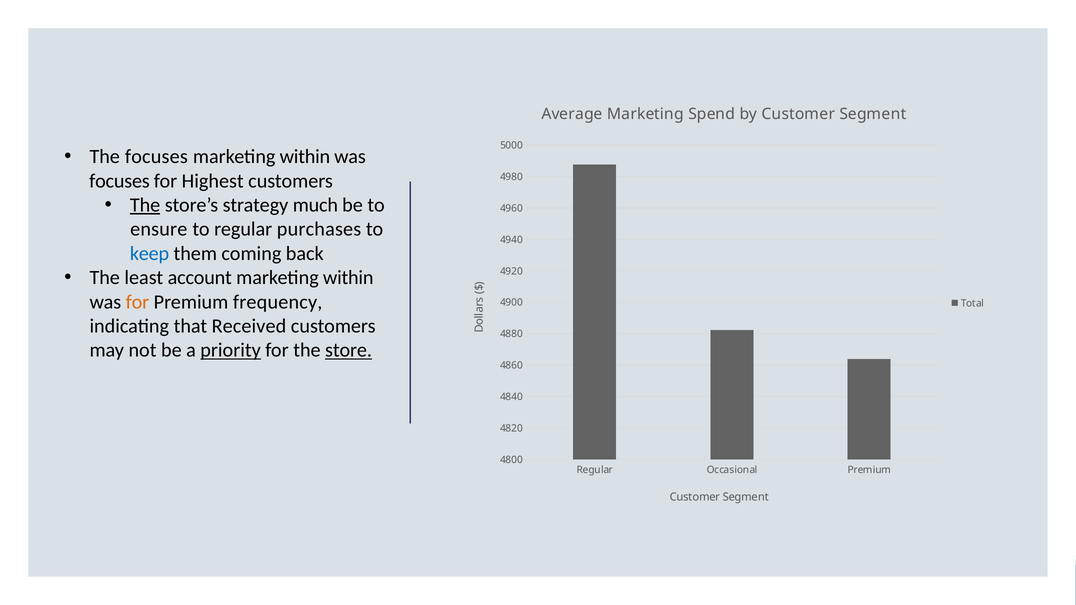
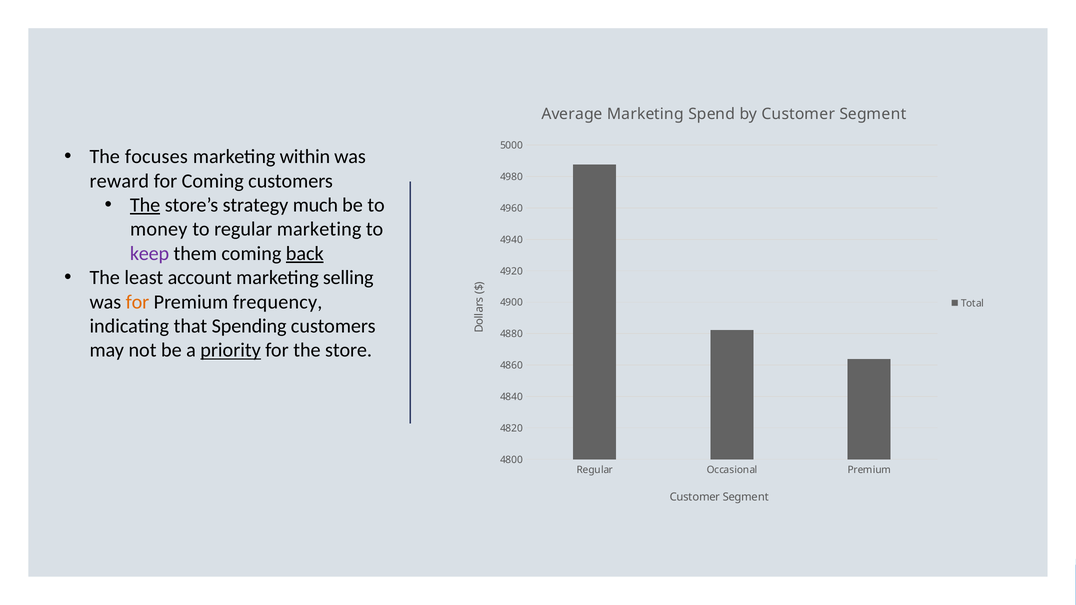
focuses at (119, 181): focuses -> reward
for Highest: Highest -> Coming
ensure: ensure -> money
regular purchases: purchases -> marketing
keep colour: blue -> purple
back underline: none -> present
within at (348, 278): within -> selling
Received: Received -> Spending
store underline: present -> none
